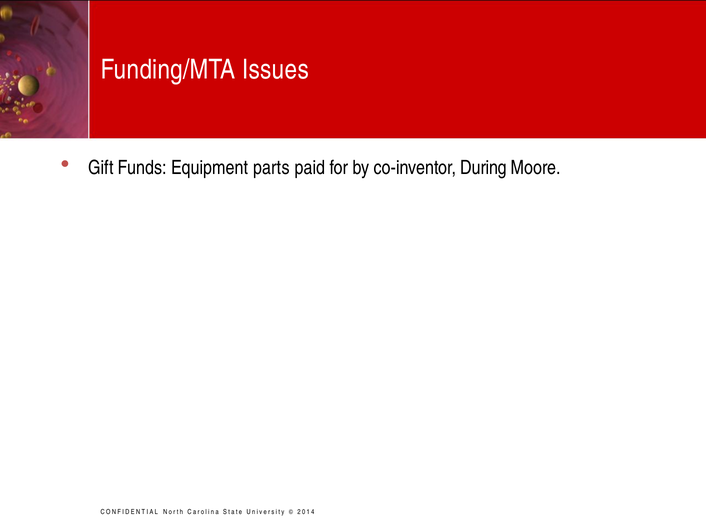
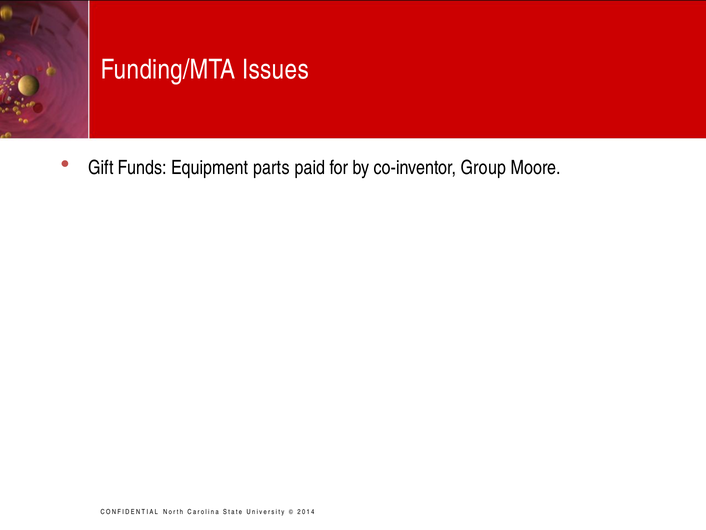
During: During -> Group
